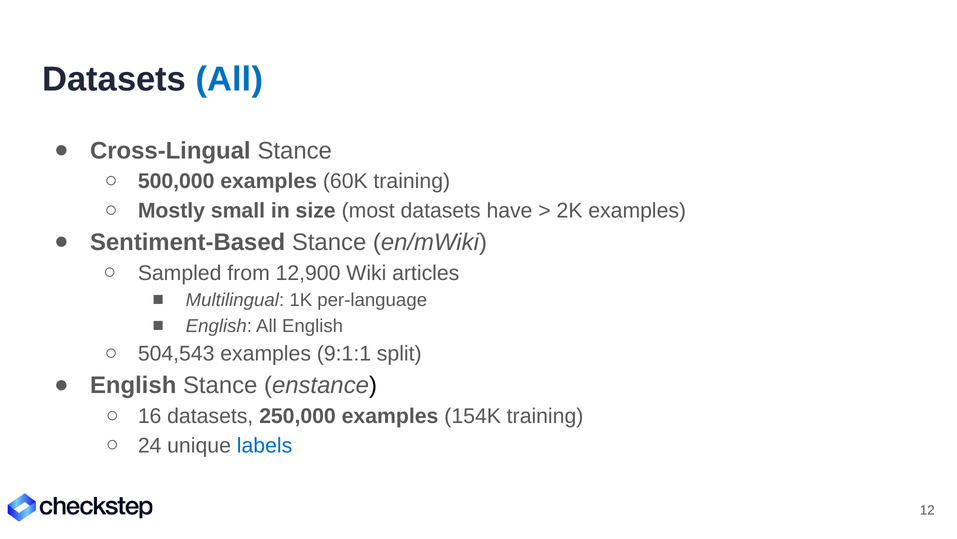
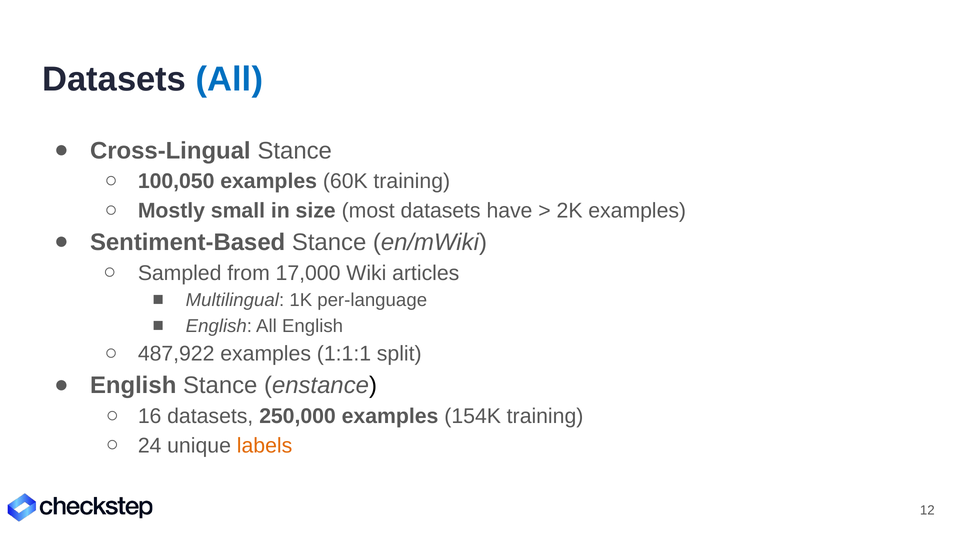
500,000: 500,000 -> 100,050
12,900: 12,900 -> 17,000
504,543: 504,543 -> 487,922
9:1:1: 9:1:1 -> 1:1:1
labels colour: blue -> orange
